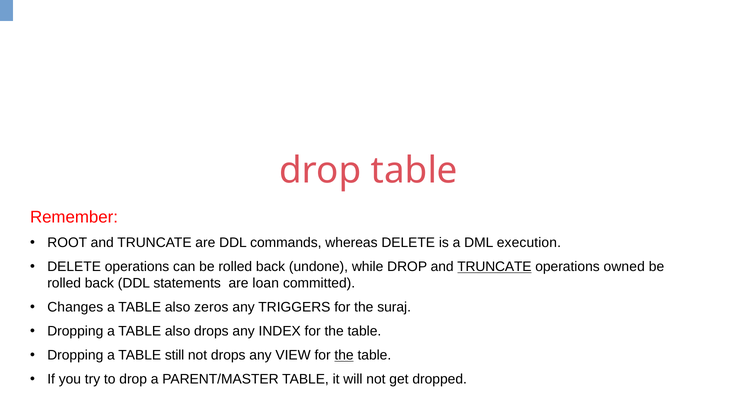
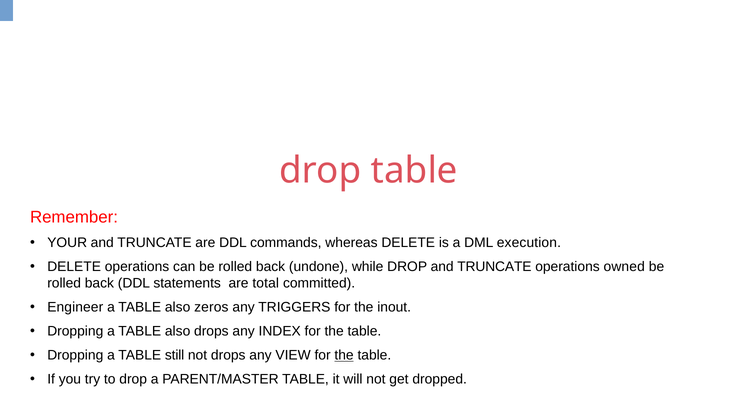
ROOT: ROOT -> YOUR
TRUNCATE at (494, 266) underline: present -> none
loan: loan -> total
Changes: Changes -> Engineer
suraj: suraj -> inout
